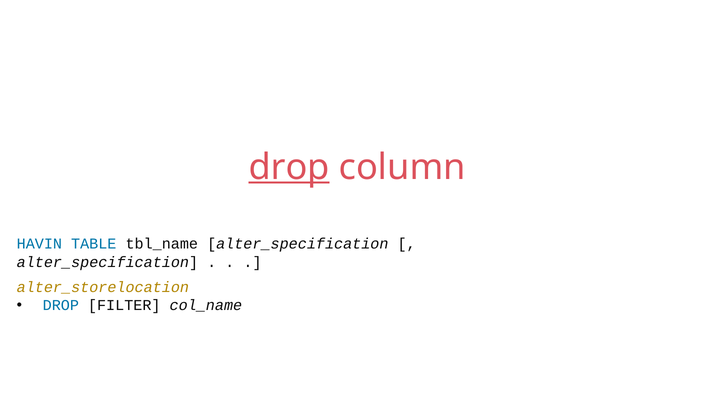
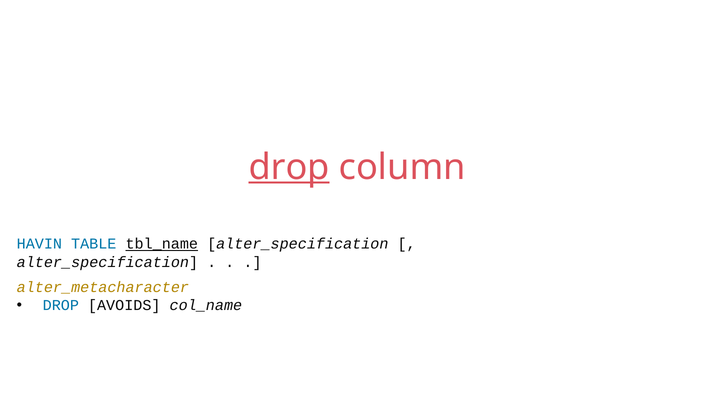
tbl_name underline: none -> present
alter_storelocation: alter_storelocation -> alter_metacharacter
FILTER: FILTER -> AVOIDS
